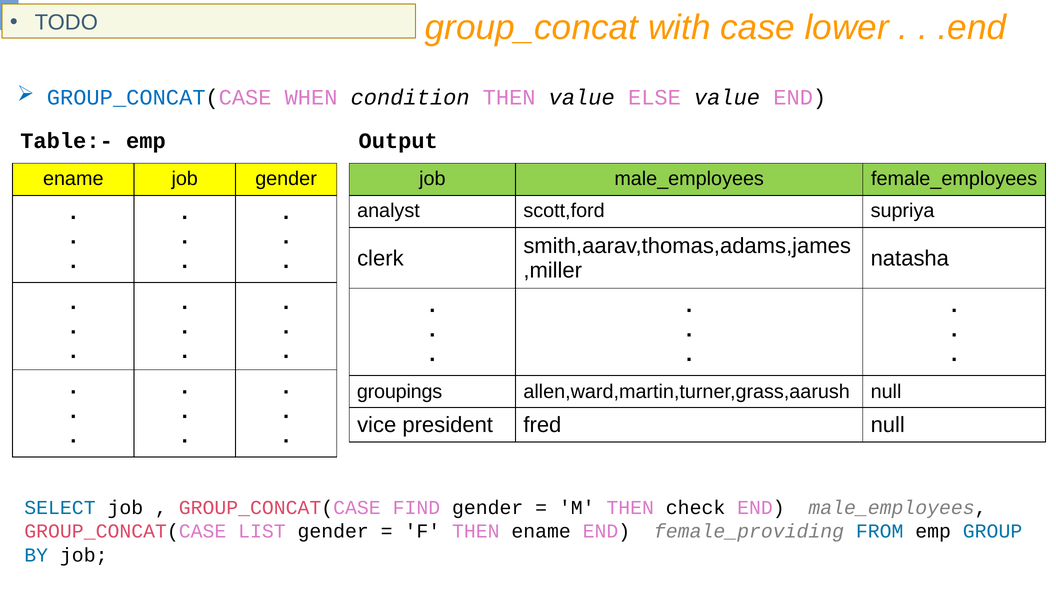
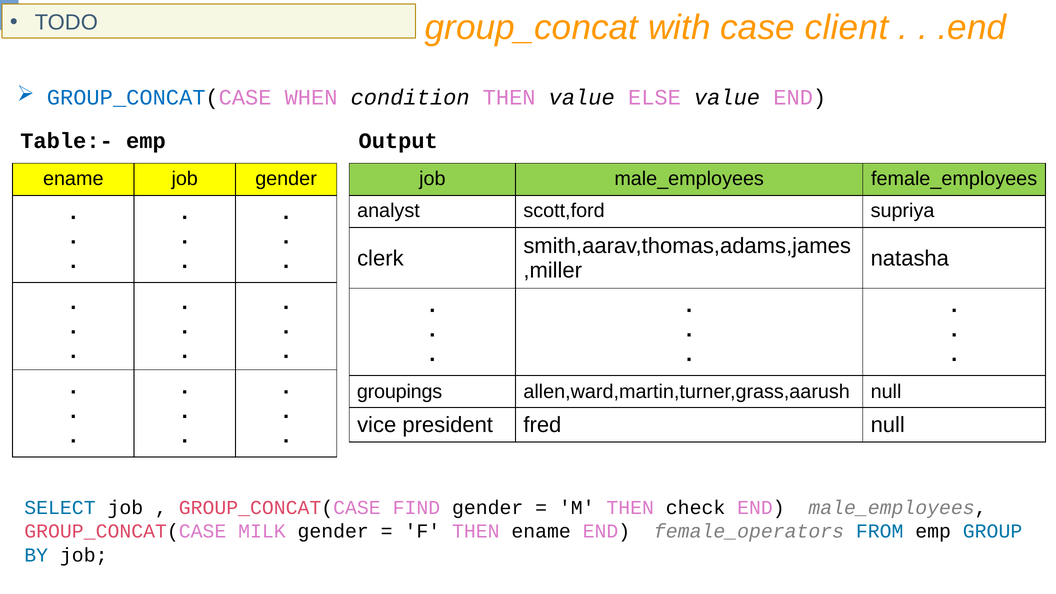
lower: lower -> client
LIST: LIST -> MILK
female_providing: female_providing -> female_operators
